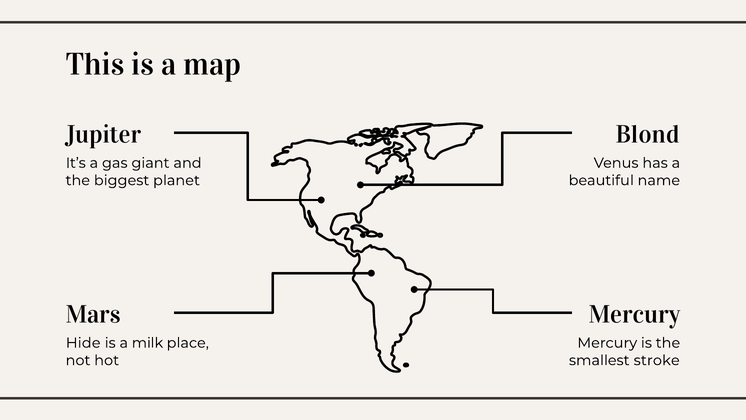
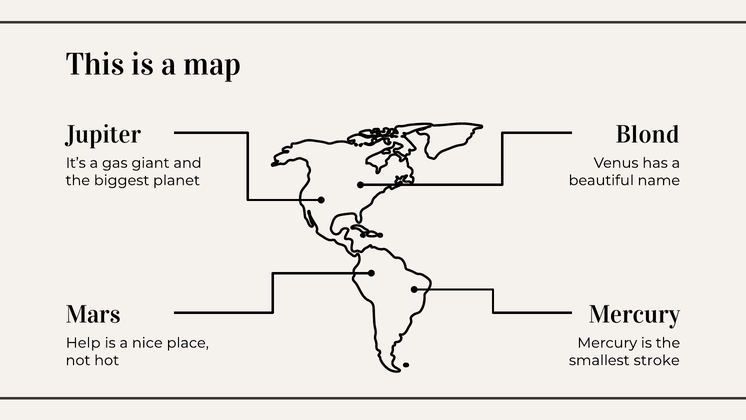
Hide: Hide -> Help
milk: milk -> nice
